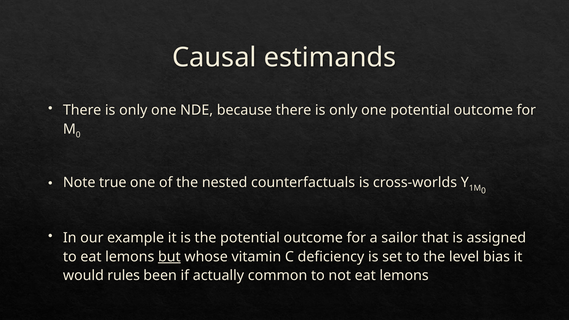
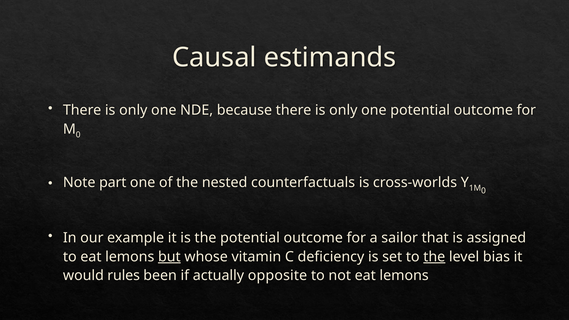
true: true -> part
the at (434, 257) underline: none -> present
common: common -> opposite
